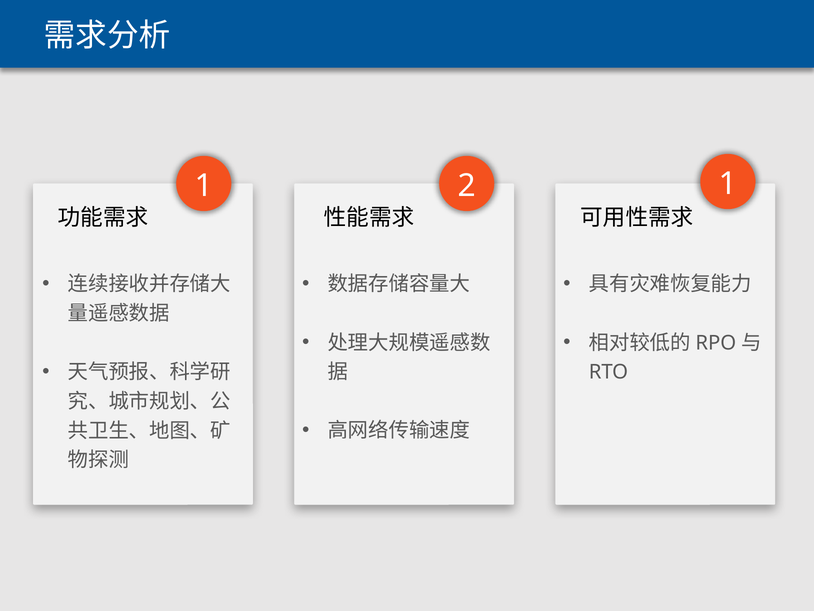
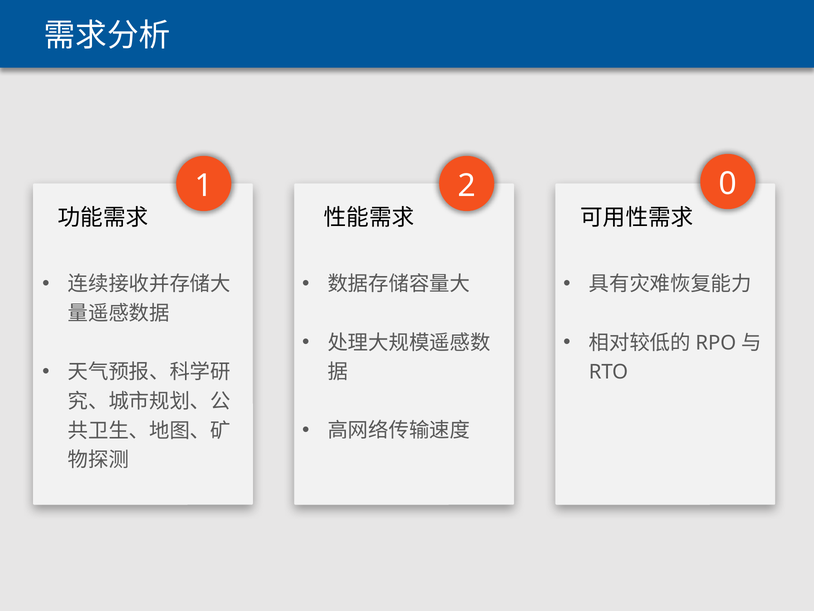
2 1: 1 -> 0
